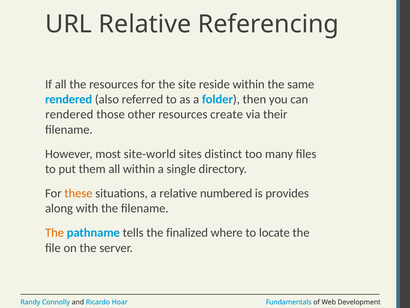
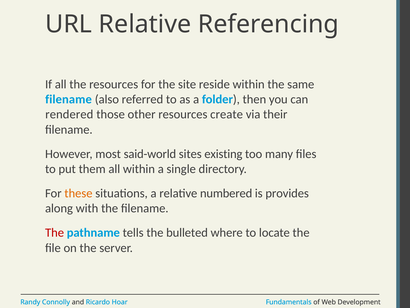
rendered at (69, 99): rendered -> filename
site-world: site-world -> said-world
distinct: distinct -> existing
The at (55, 232) colour: orange -> red
finalized: finalized -> bulleted
